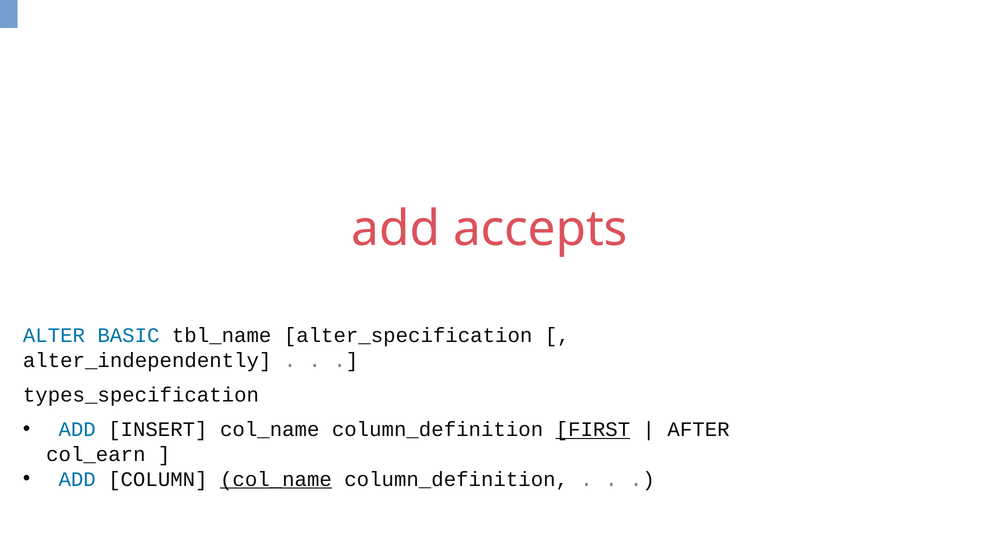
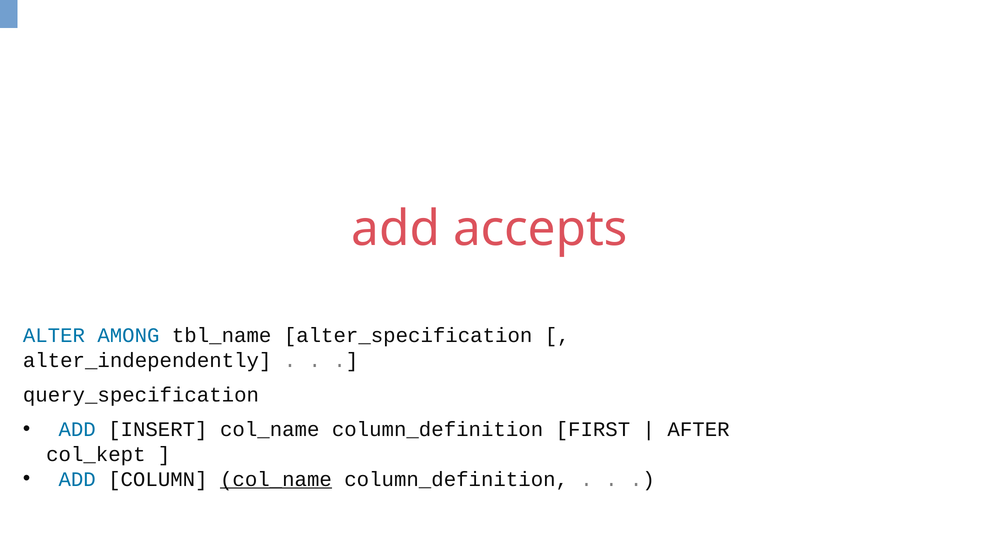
BASIC: BASIC -> AMONG
types_specification: types_specification -> query_specification
FIRST underline: present -> none
col_earn: col_earn -> col_kept
